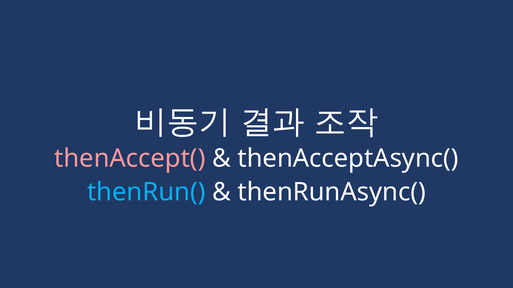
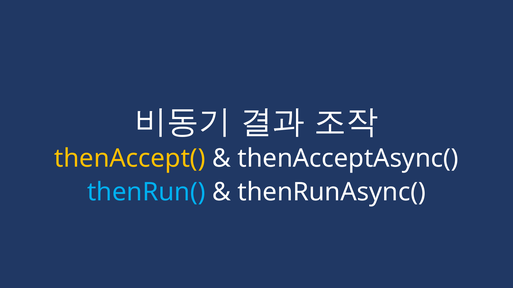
thenAccept( colour: pink -> yellow
